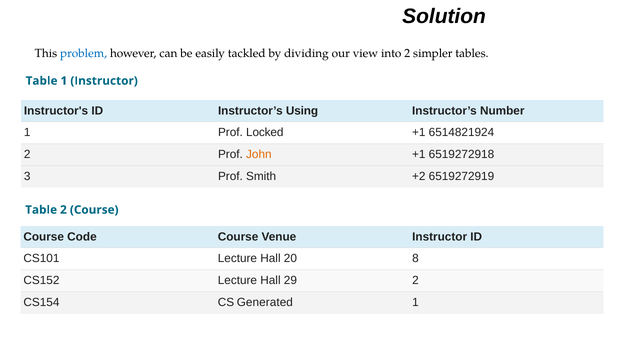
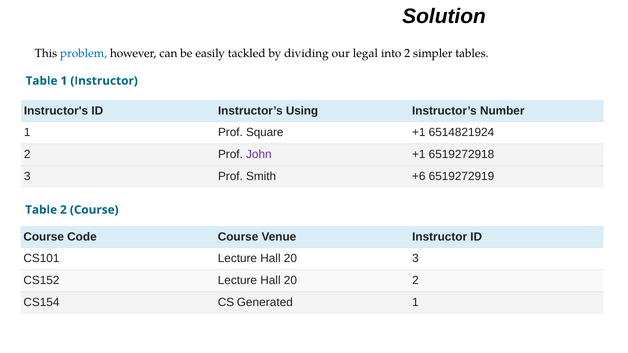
view: view -> legal
Locked: Locked -> Square
John colour: orange -> purple
+2: +2 -> +6
20 8: 8 -> 3
CS152 Lecture Hall 29: 29 -> 20
